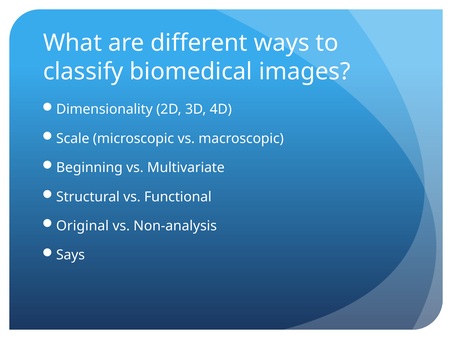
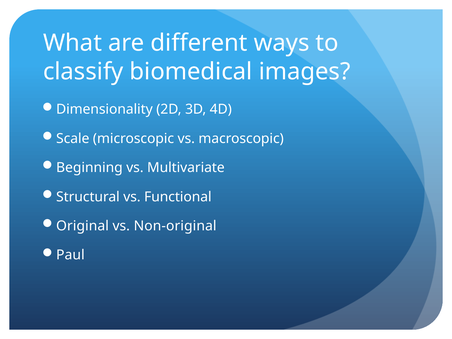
Non-analysis: Non-analysis -> Non-original
Says: Says -> Paul
